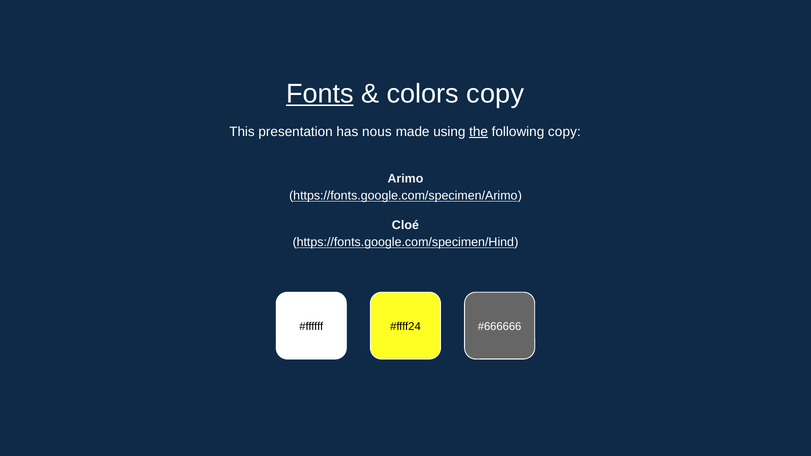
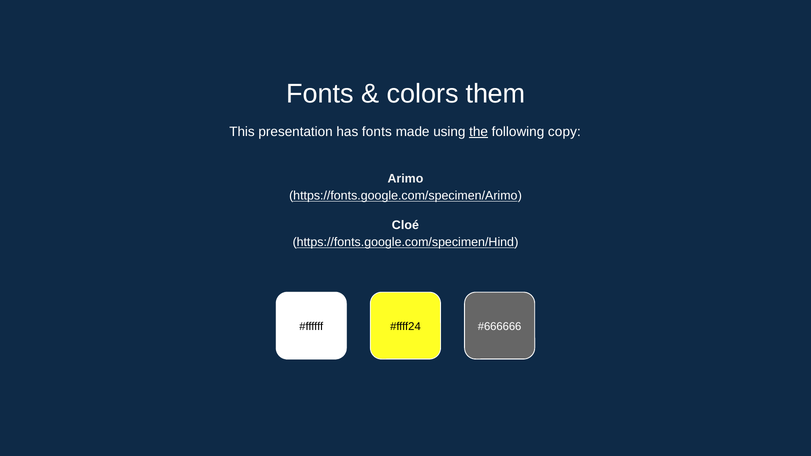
Fonts at (320, 94) underline: present -> none
colors copy: copy -> them
has nous: nous -> fonts
